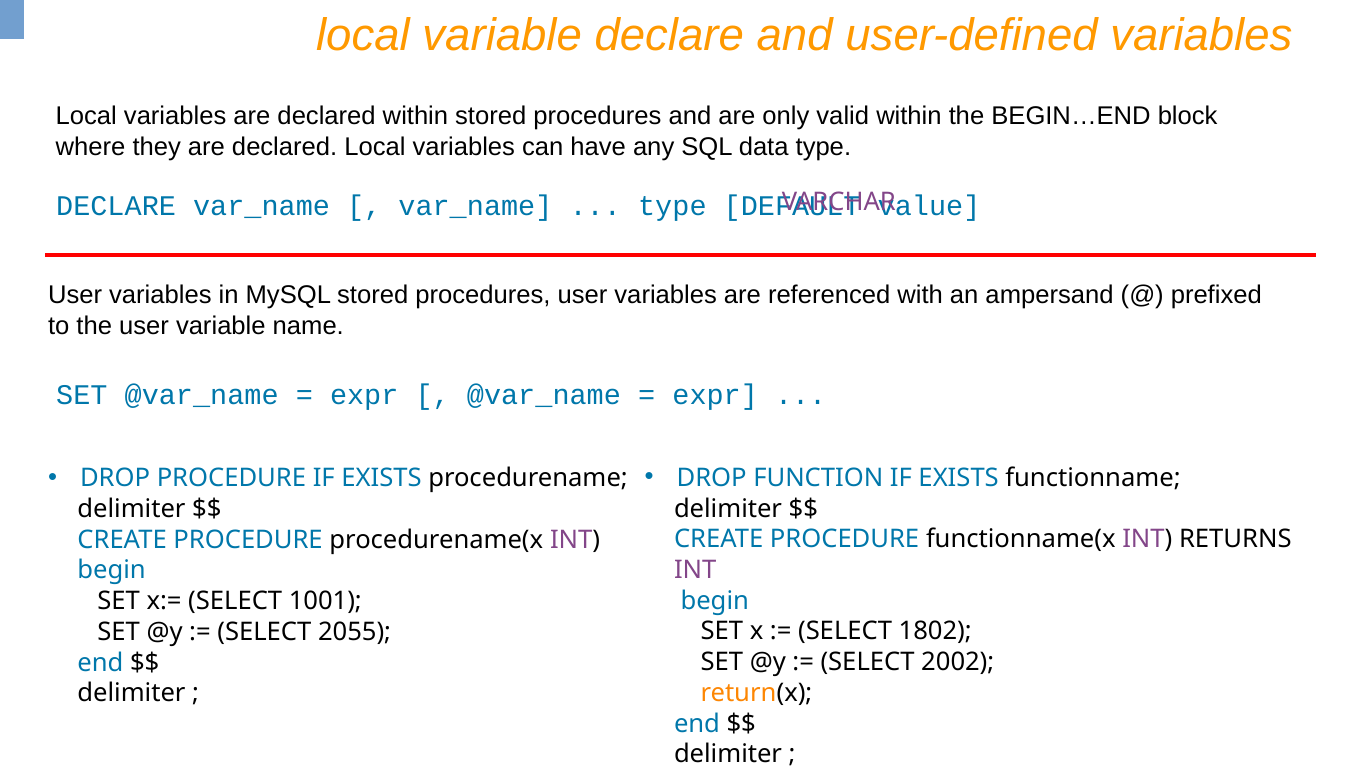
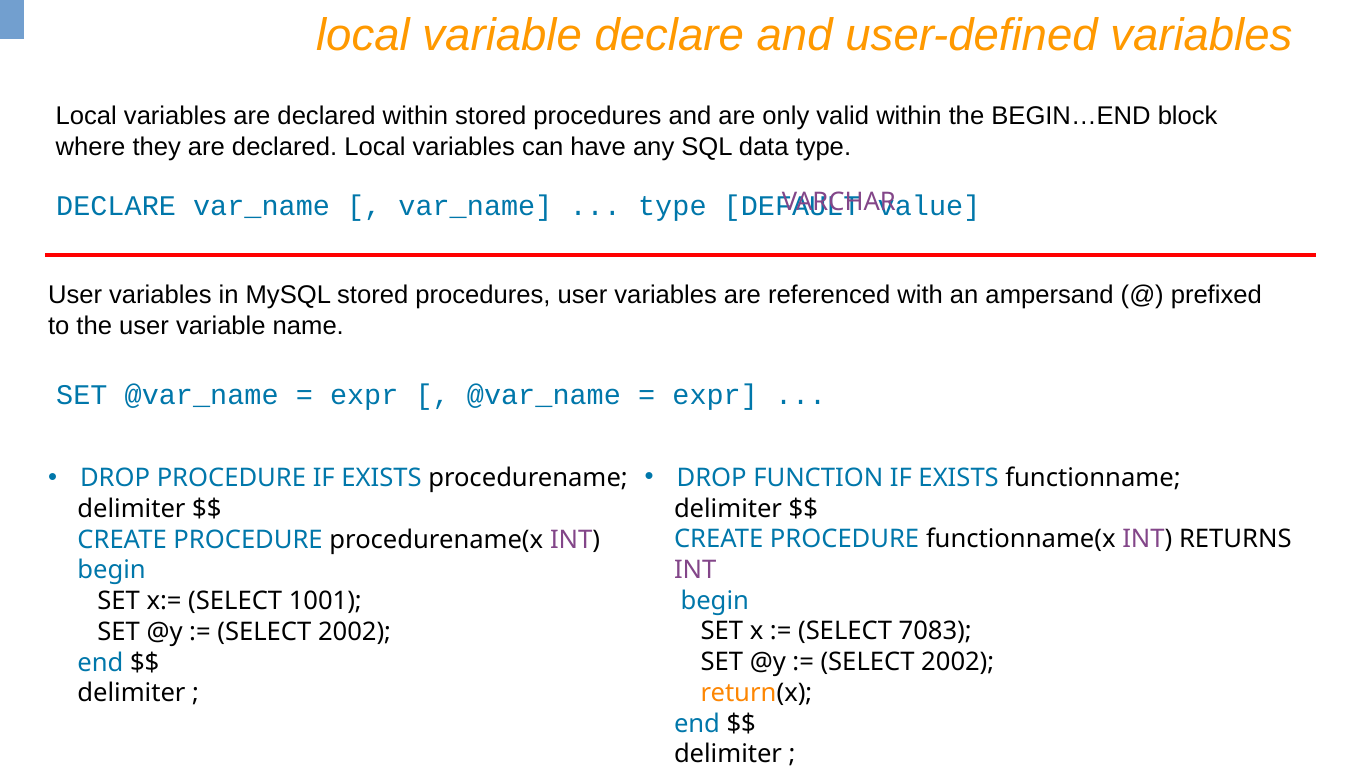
1802: 1802 -> 7083
2055 at (355, 632): 2055 -> 2002
